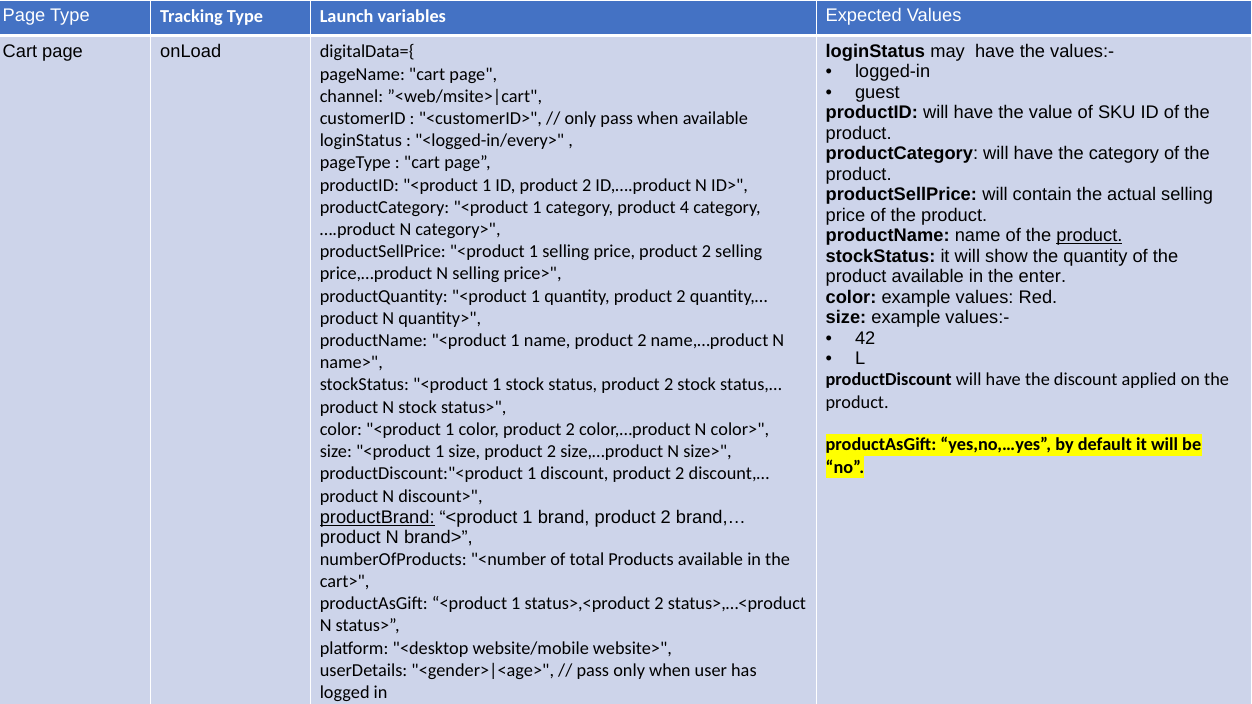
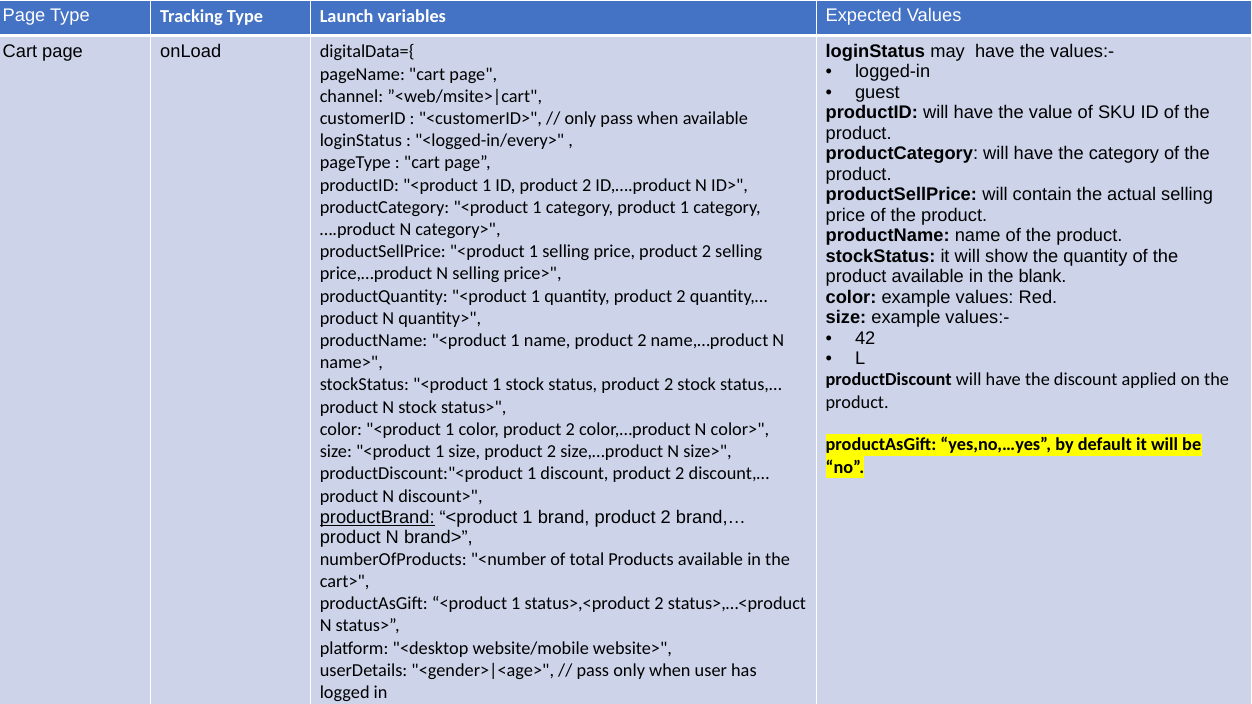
product 4: 4 -> 1
product at (1089, 236) underline: present -> none
enter: enter -> blank
